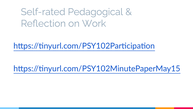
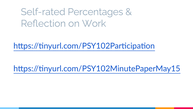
Pedagogical: Pedagogical -> Percentages
